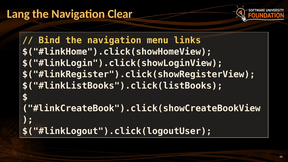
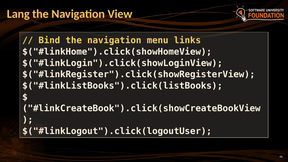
Clear: Clear -> View
